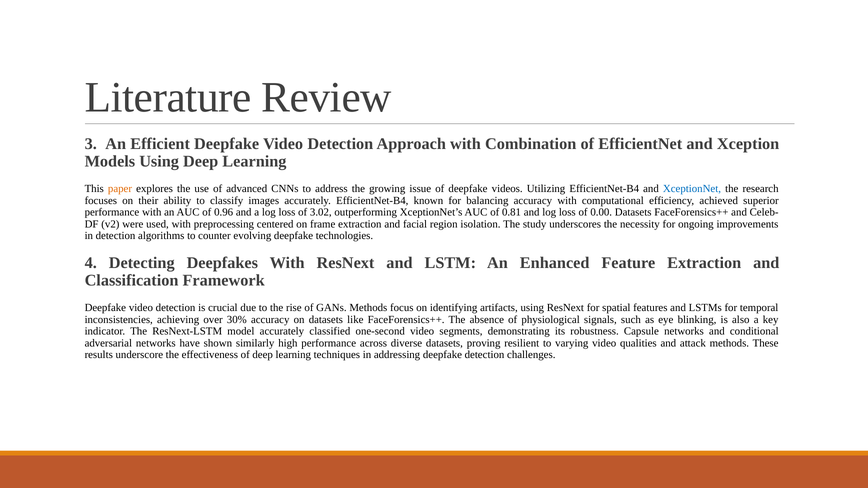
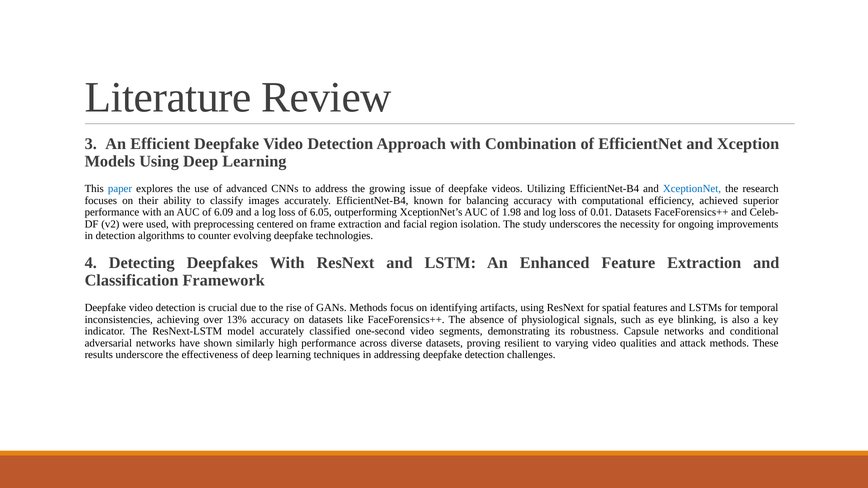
paper colour: orange -> blue
0.96: 0.96 -> 6.09
3.02: 3.02 -> 6.05
0.81: 0.81 -> 1.98
0.00: 0.00 -> 0.01
30%: 30% -> 13%
